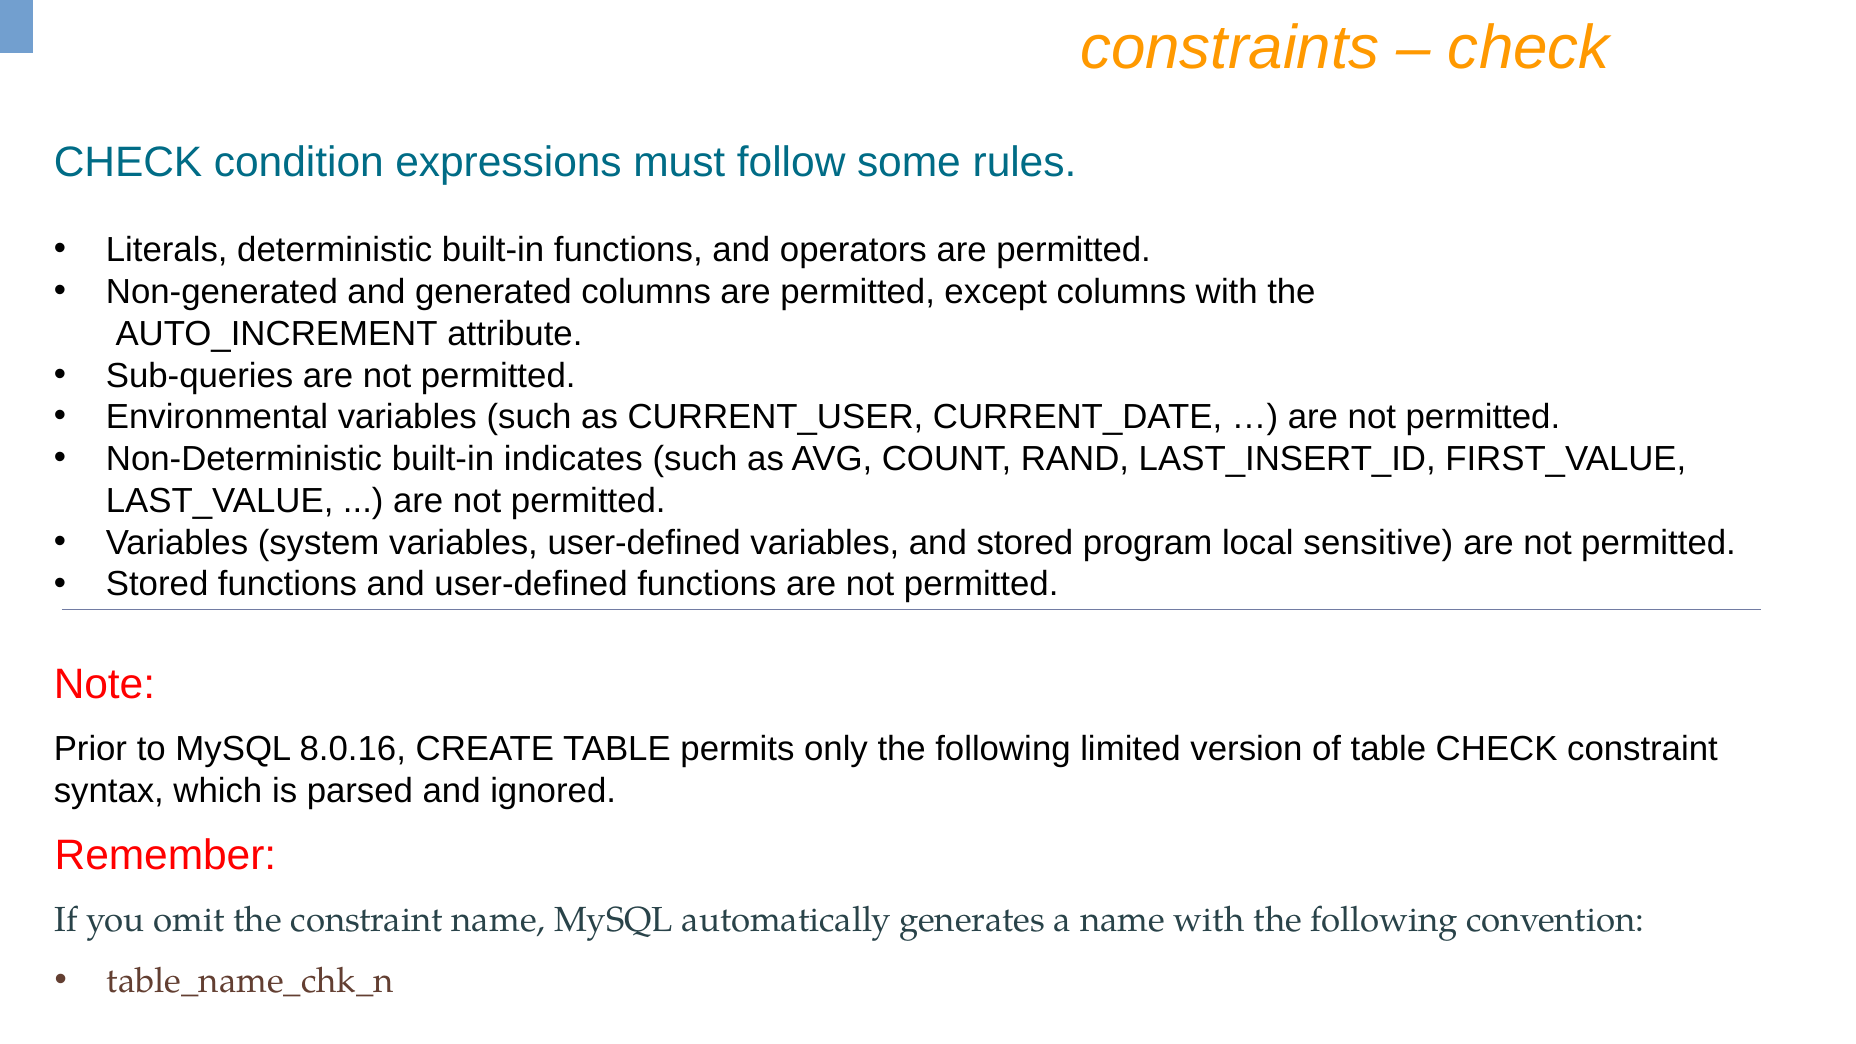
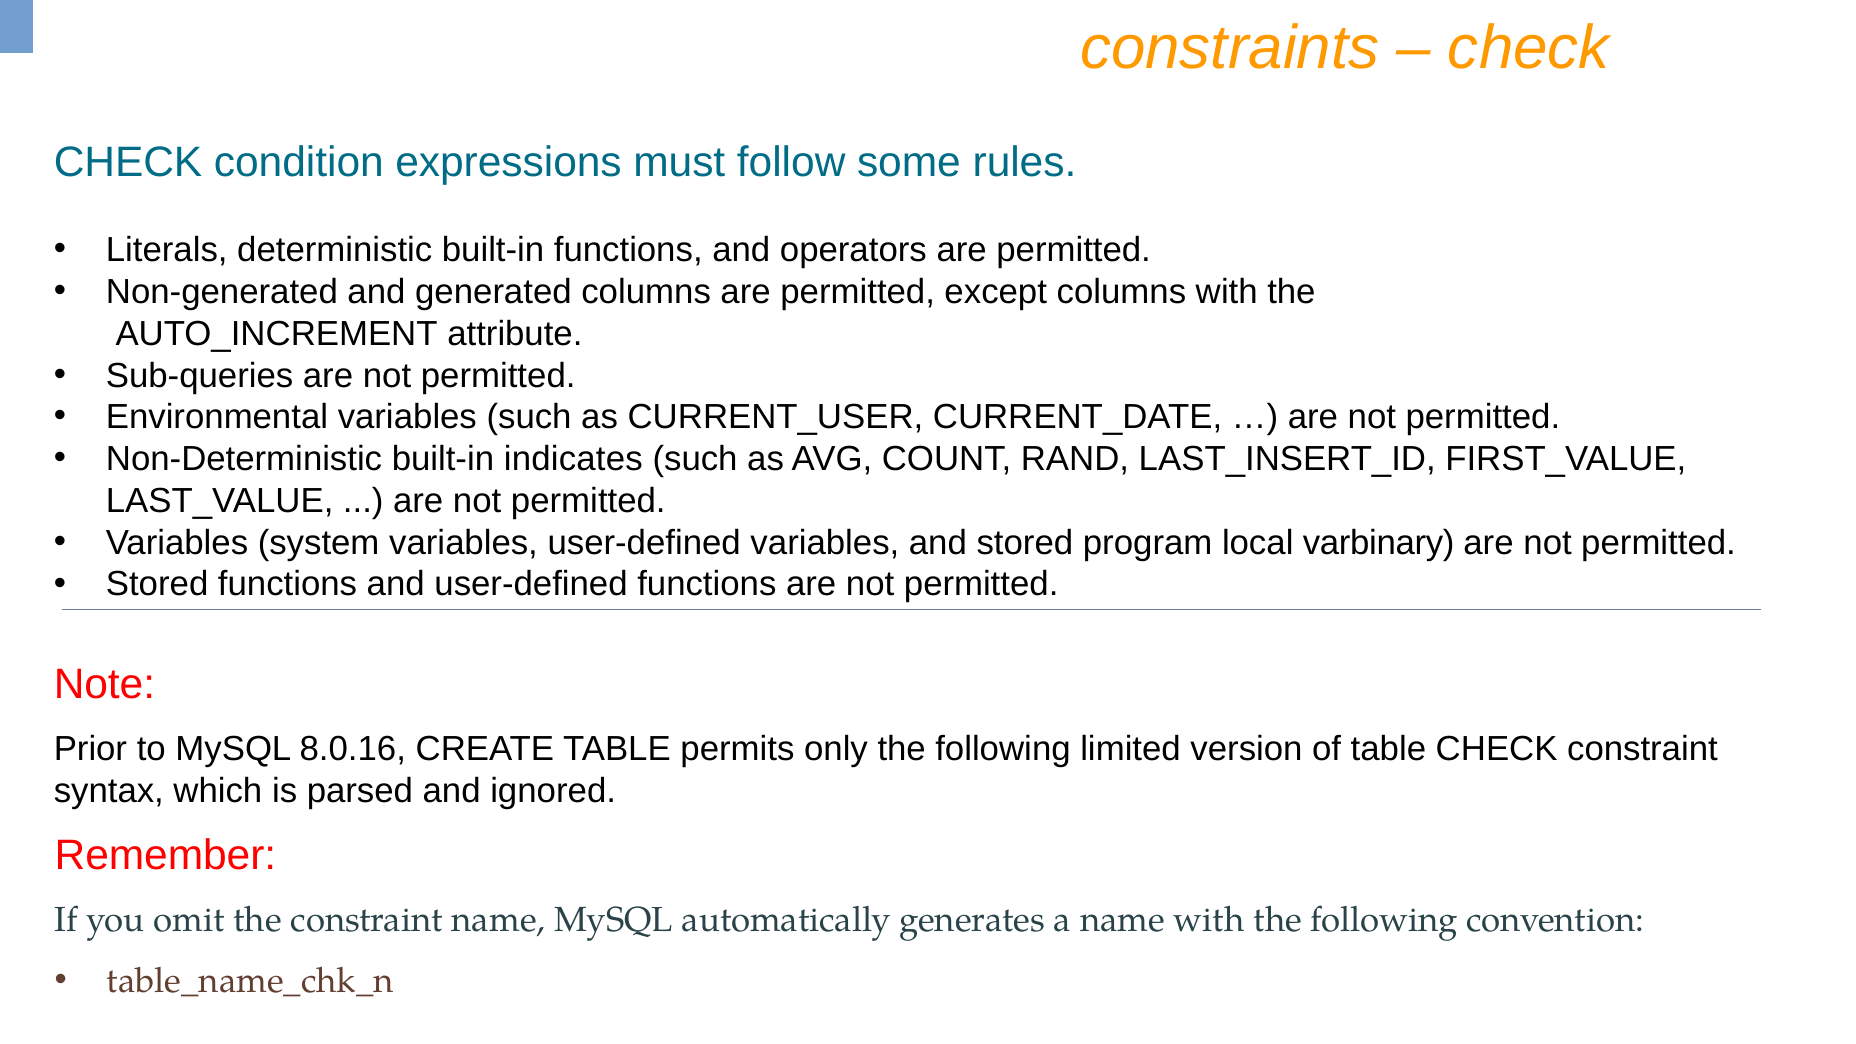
sensitive: sensitive -> varbinary
